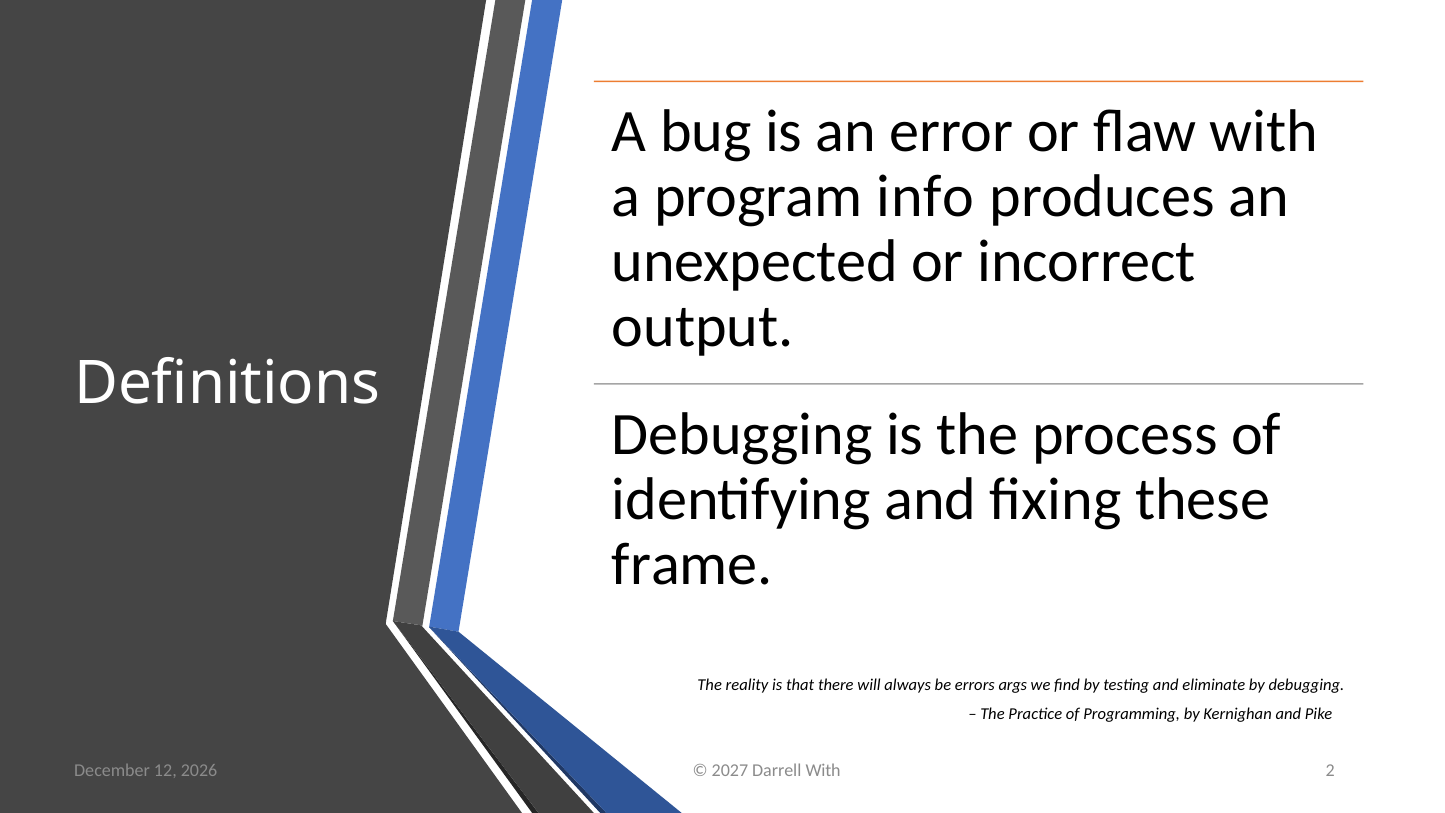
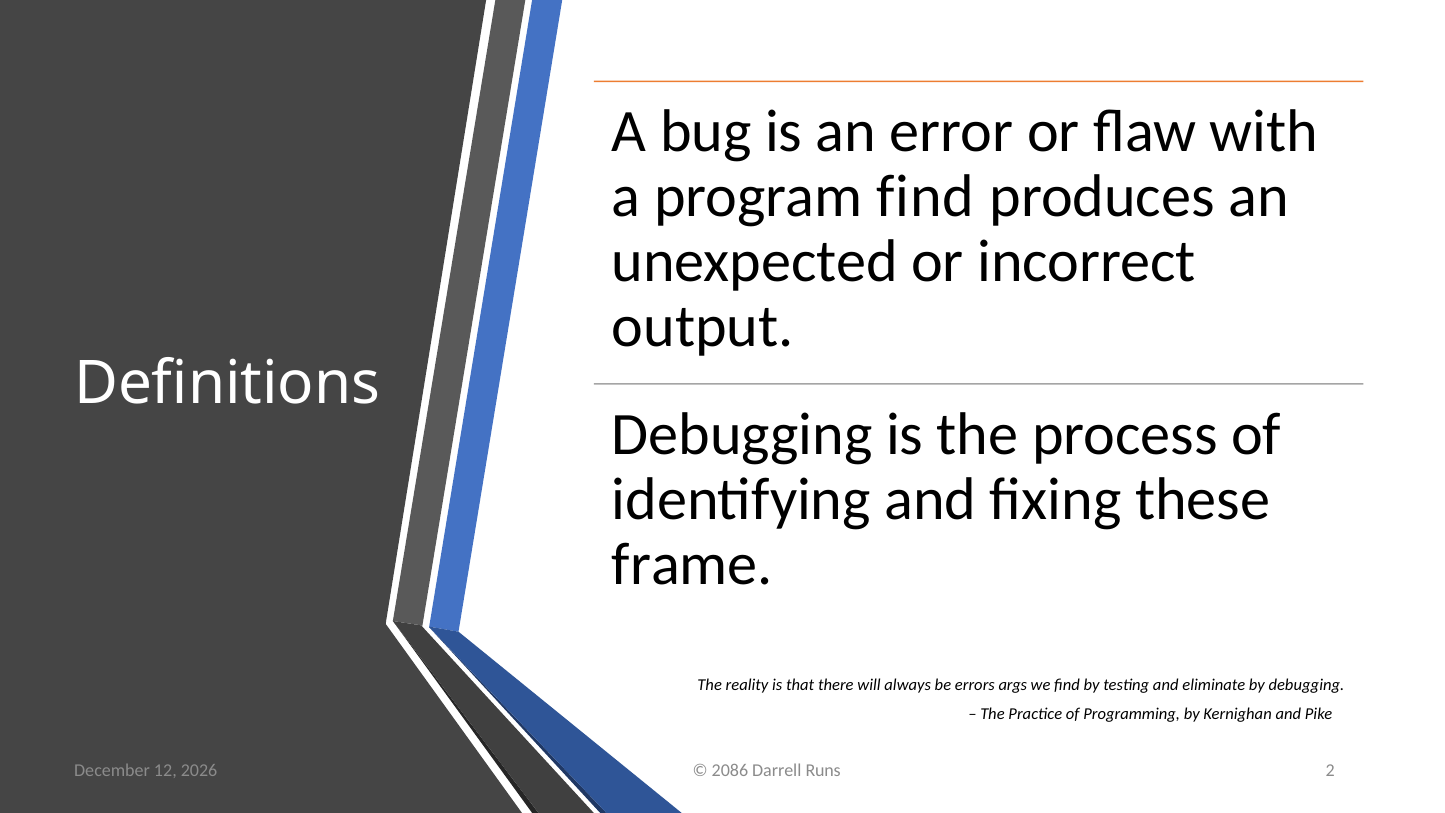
info at (926, 196): info -> find
2027: 2027 -> 2086
Darrell With: With -> Runs
